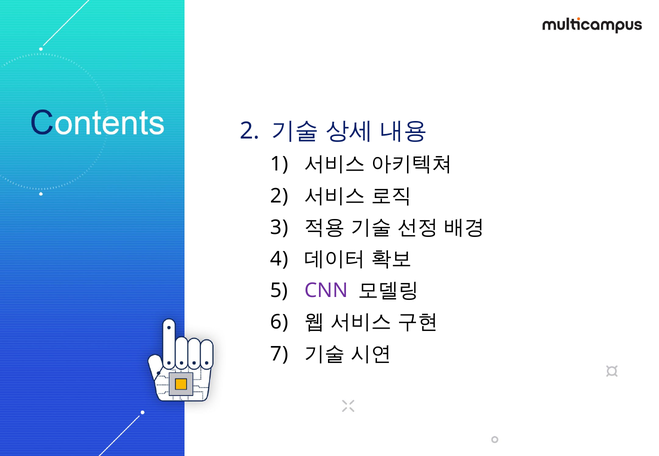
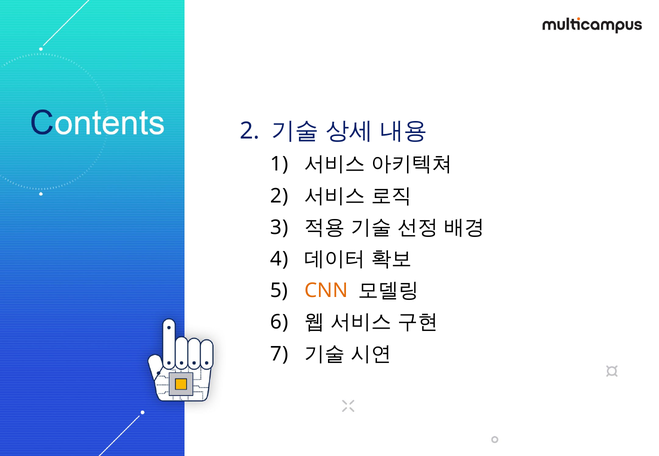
CNN colour: purple -> orange
